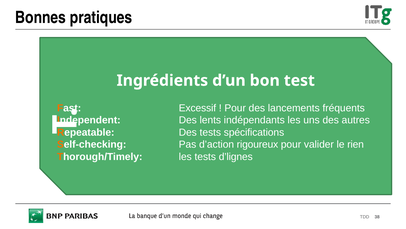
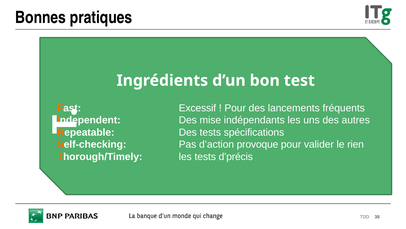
lents: lents -> mise
rigoureux: rigoureux -> provoque
d’lignes: d’lignes -> d’précis
